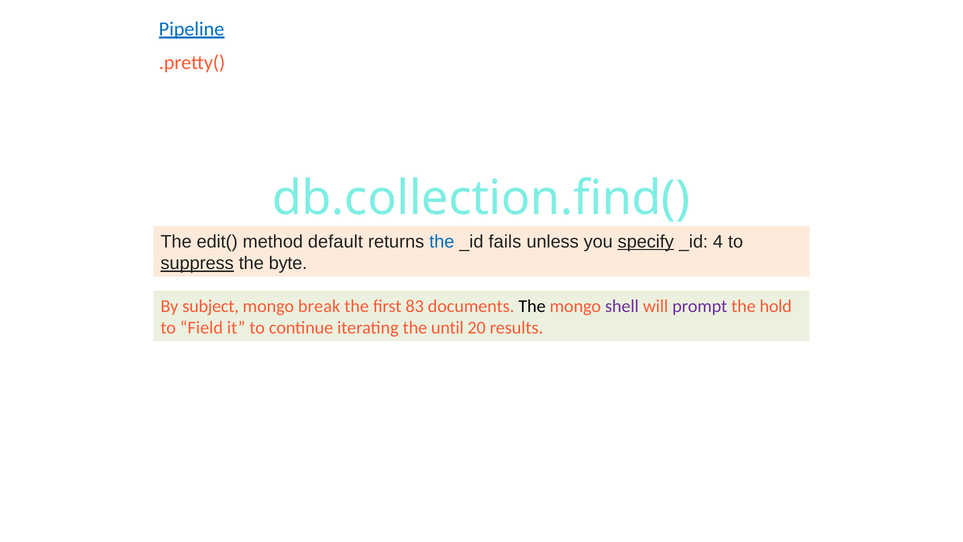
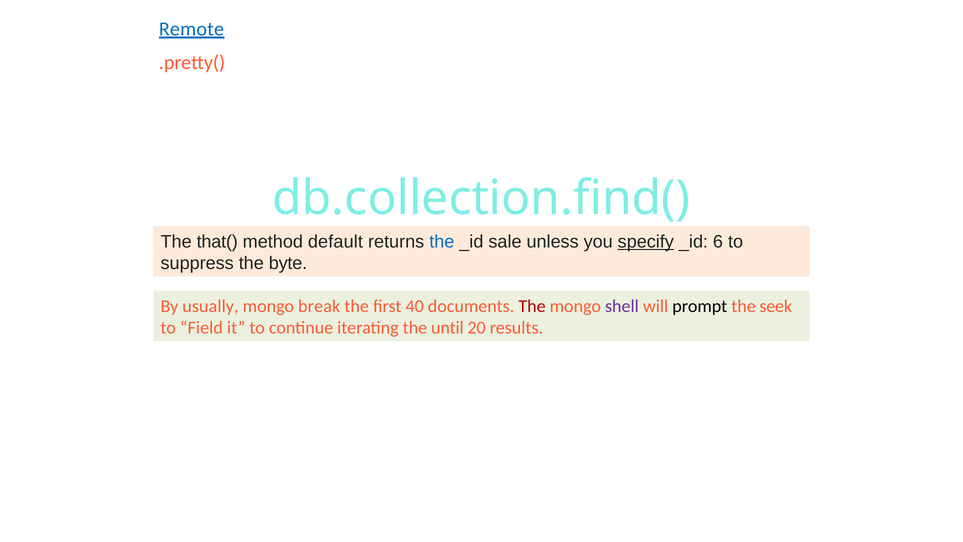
Pipeline: Pipeline -> Remote
edit(: edit( -> that(
fails: fails -> sale
4: 4 -> 6
suppress underline: present -> none
subject: subject -> usually
83: 83 -> 40
The at (532, 306) colour: black -> red
prompt colour: purple -> black
hold: hold -> seek
